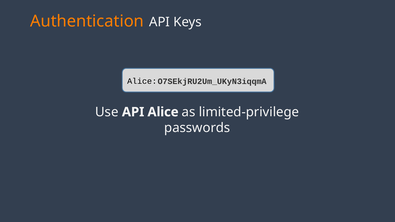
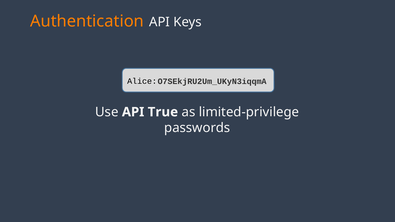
Alice: Alice -> True
